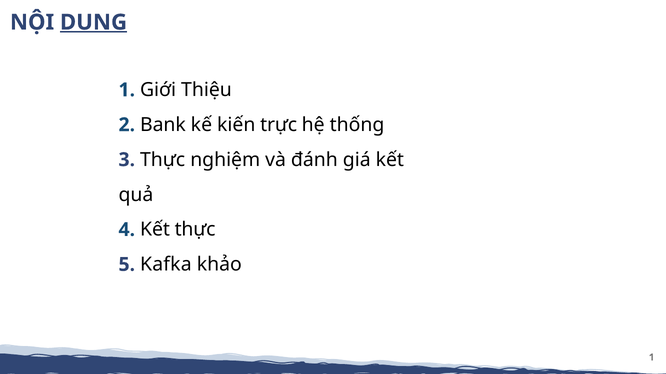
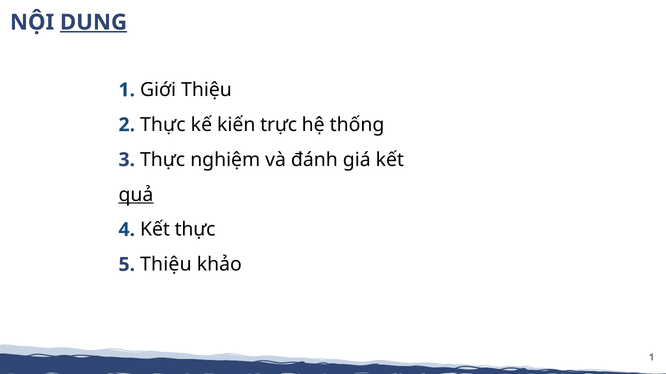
2 Bank: Bank -> Thực
quả underline: none -> present
5 Kafka: Kafka -> Thiệu
